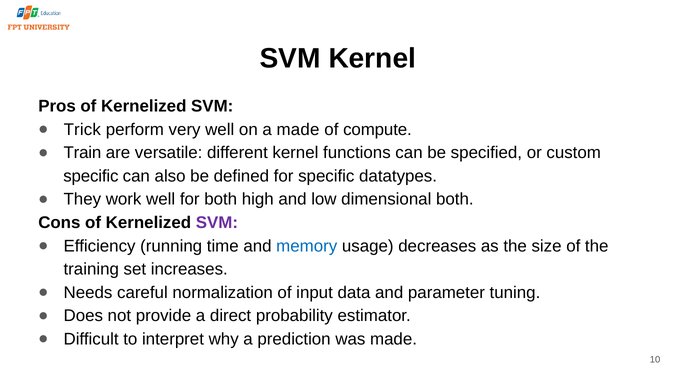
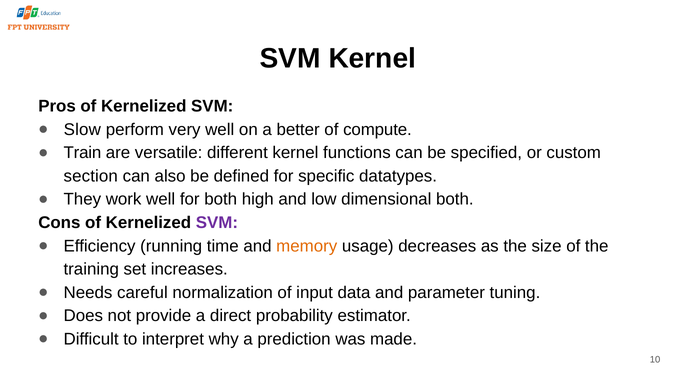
Trick: Trick -> Slow
a made: made -> better
specific at (91, 176): specific -> section
memory colour: blue -> orange
